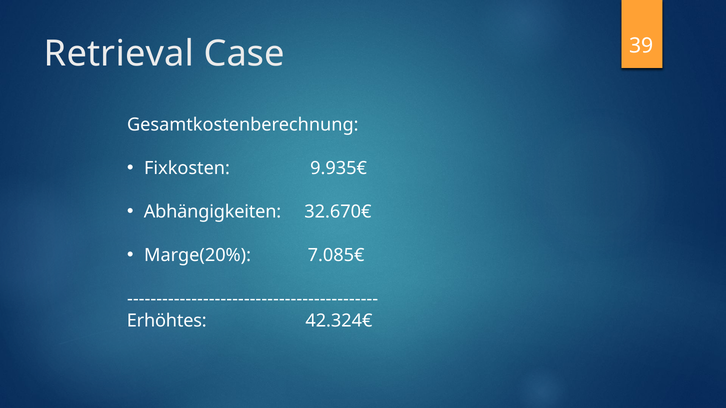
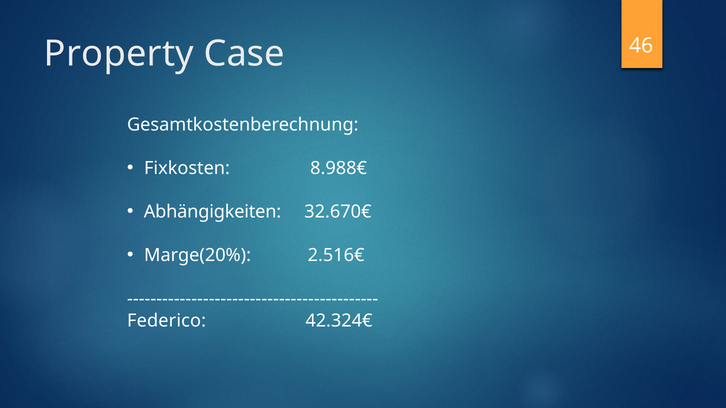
Retrieval: Retrieval -> Property
39: 39 -> 46
9.935€: 9.935€ -> 8.988€
7.085€: 7.085€ -> 2.516€
Erhöhtes: Erhöhtes -> Federico
